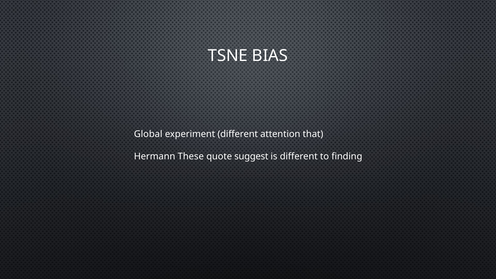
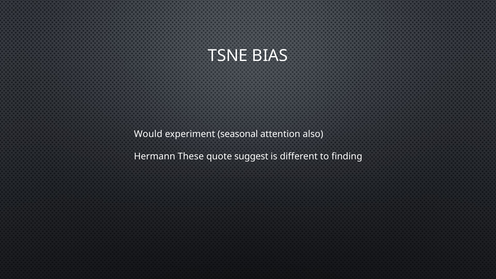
Global: Global -> Would
experiment different: different -> seasonal
that: that -> also
